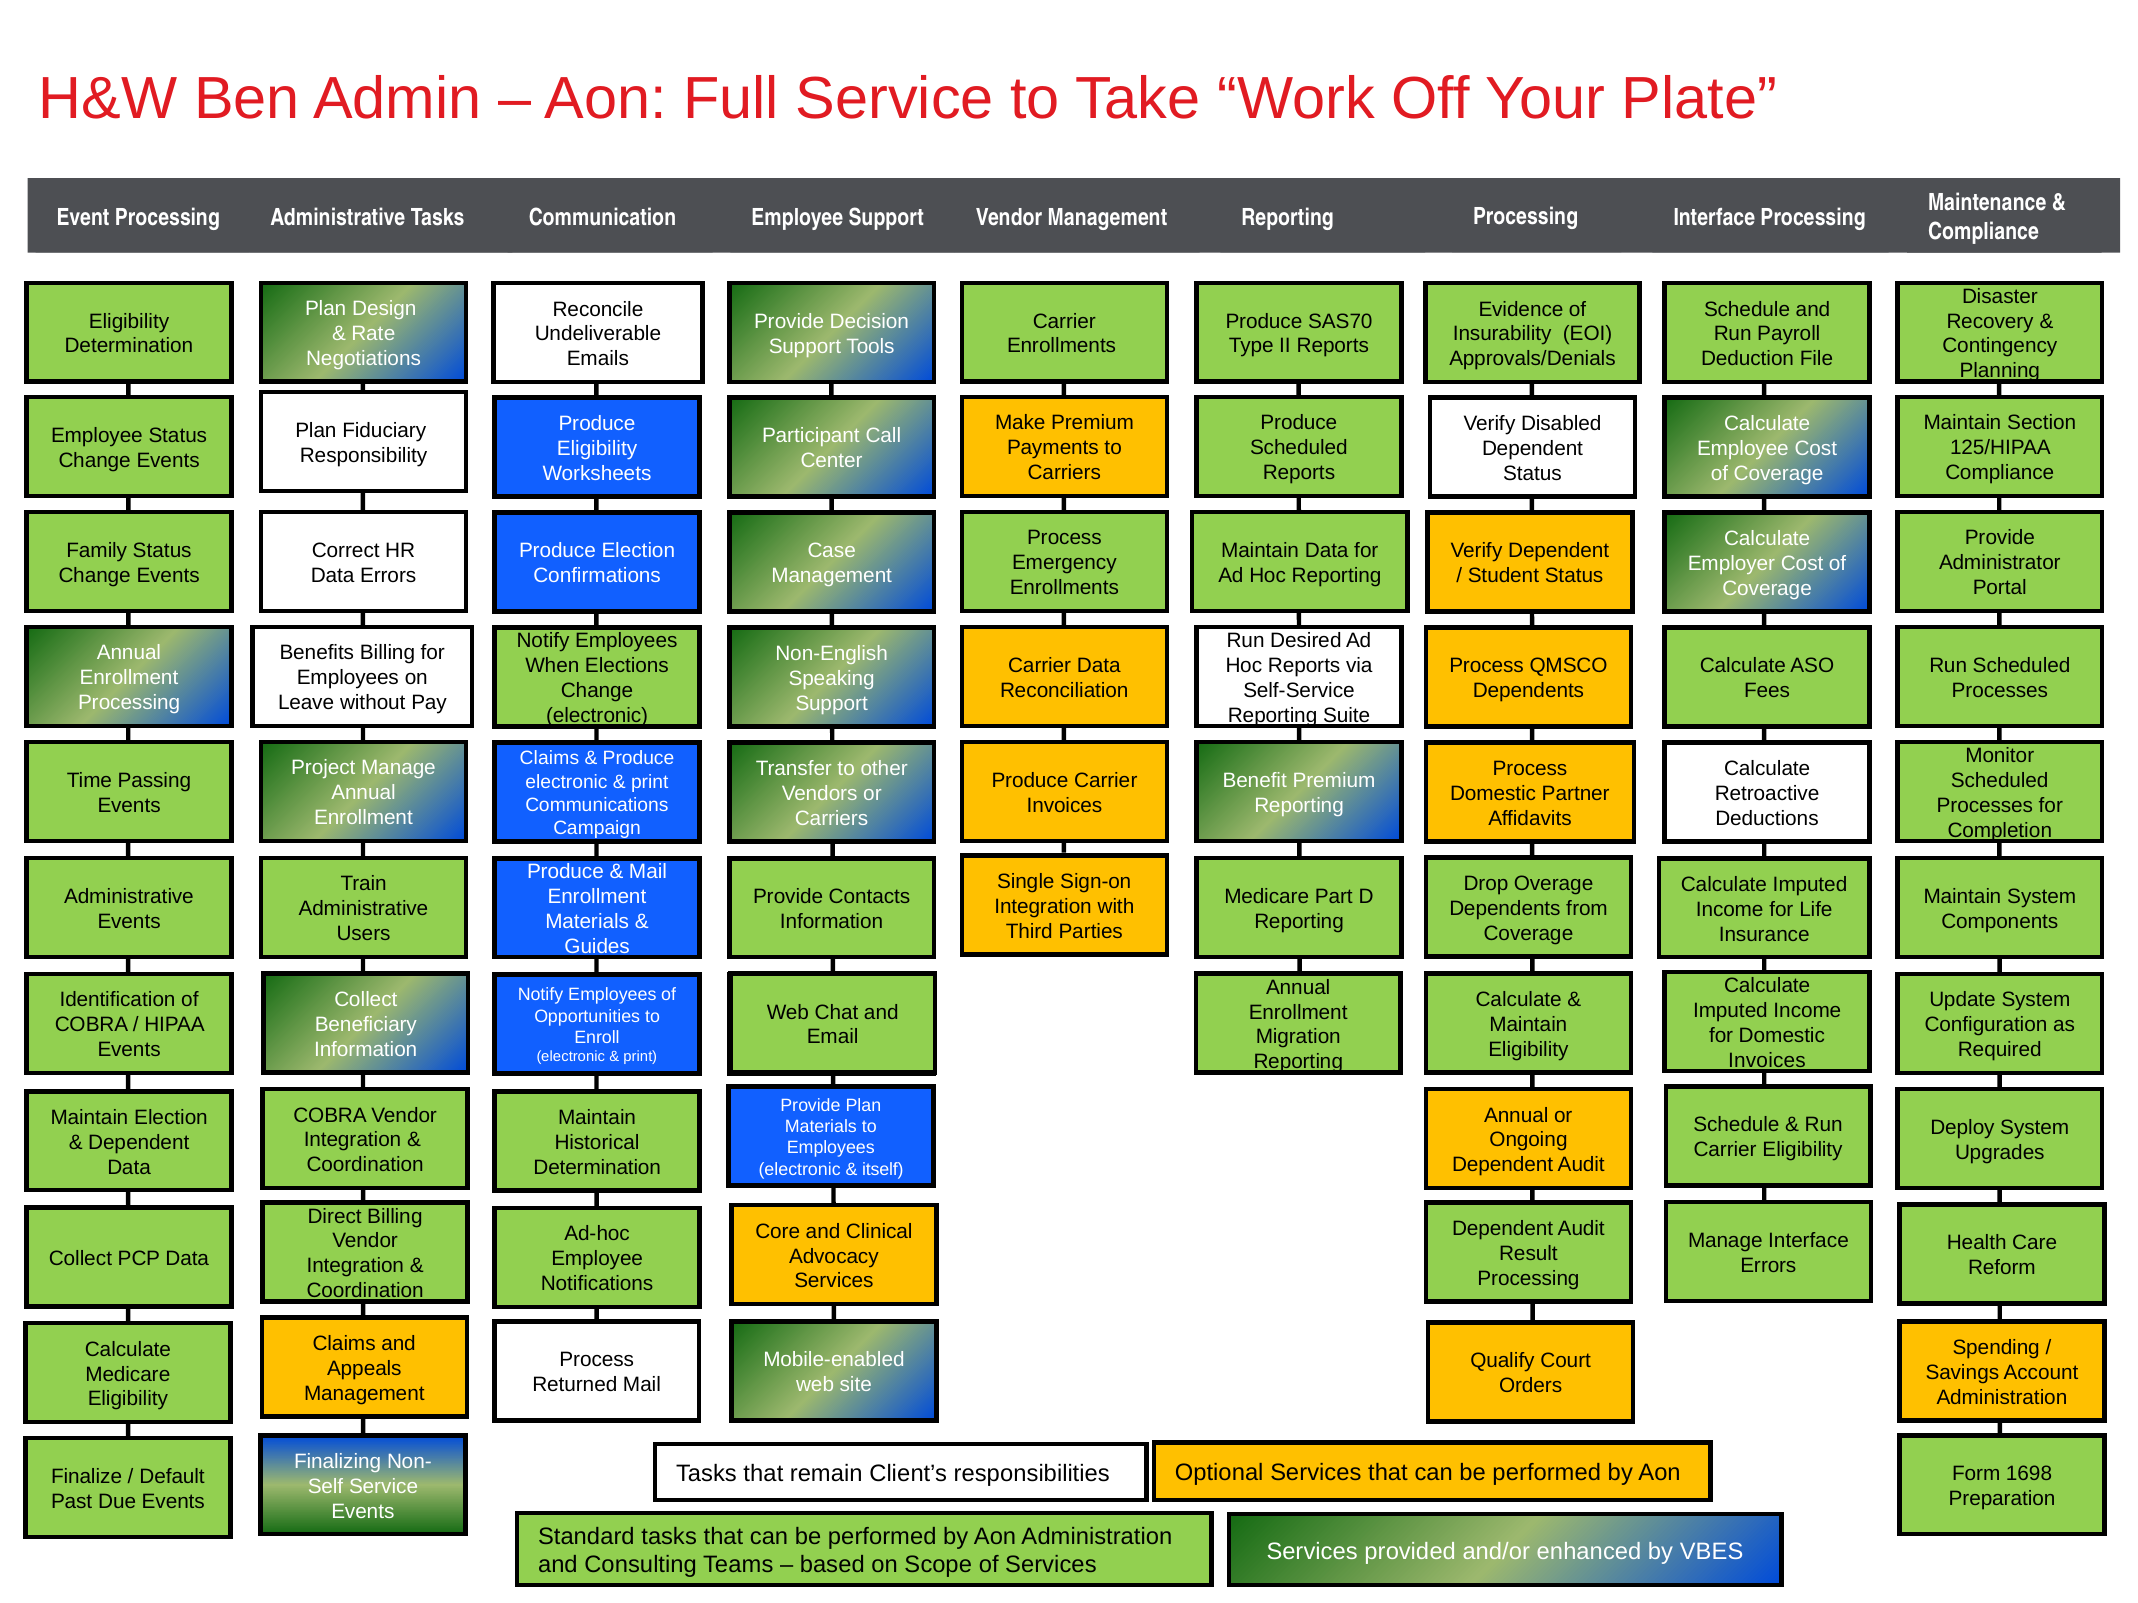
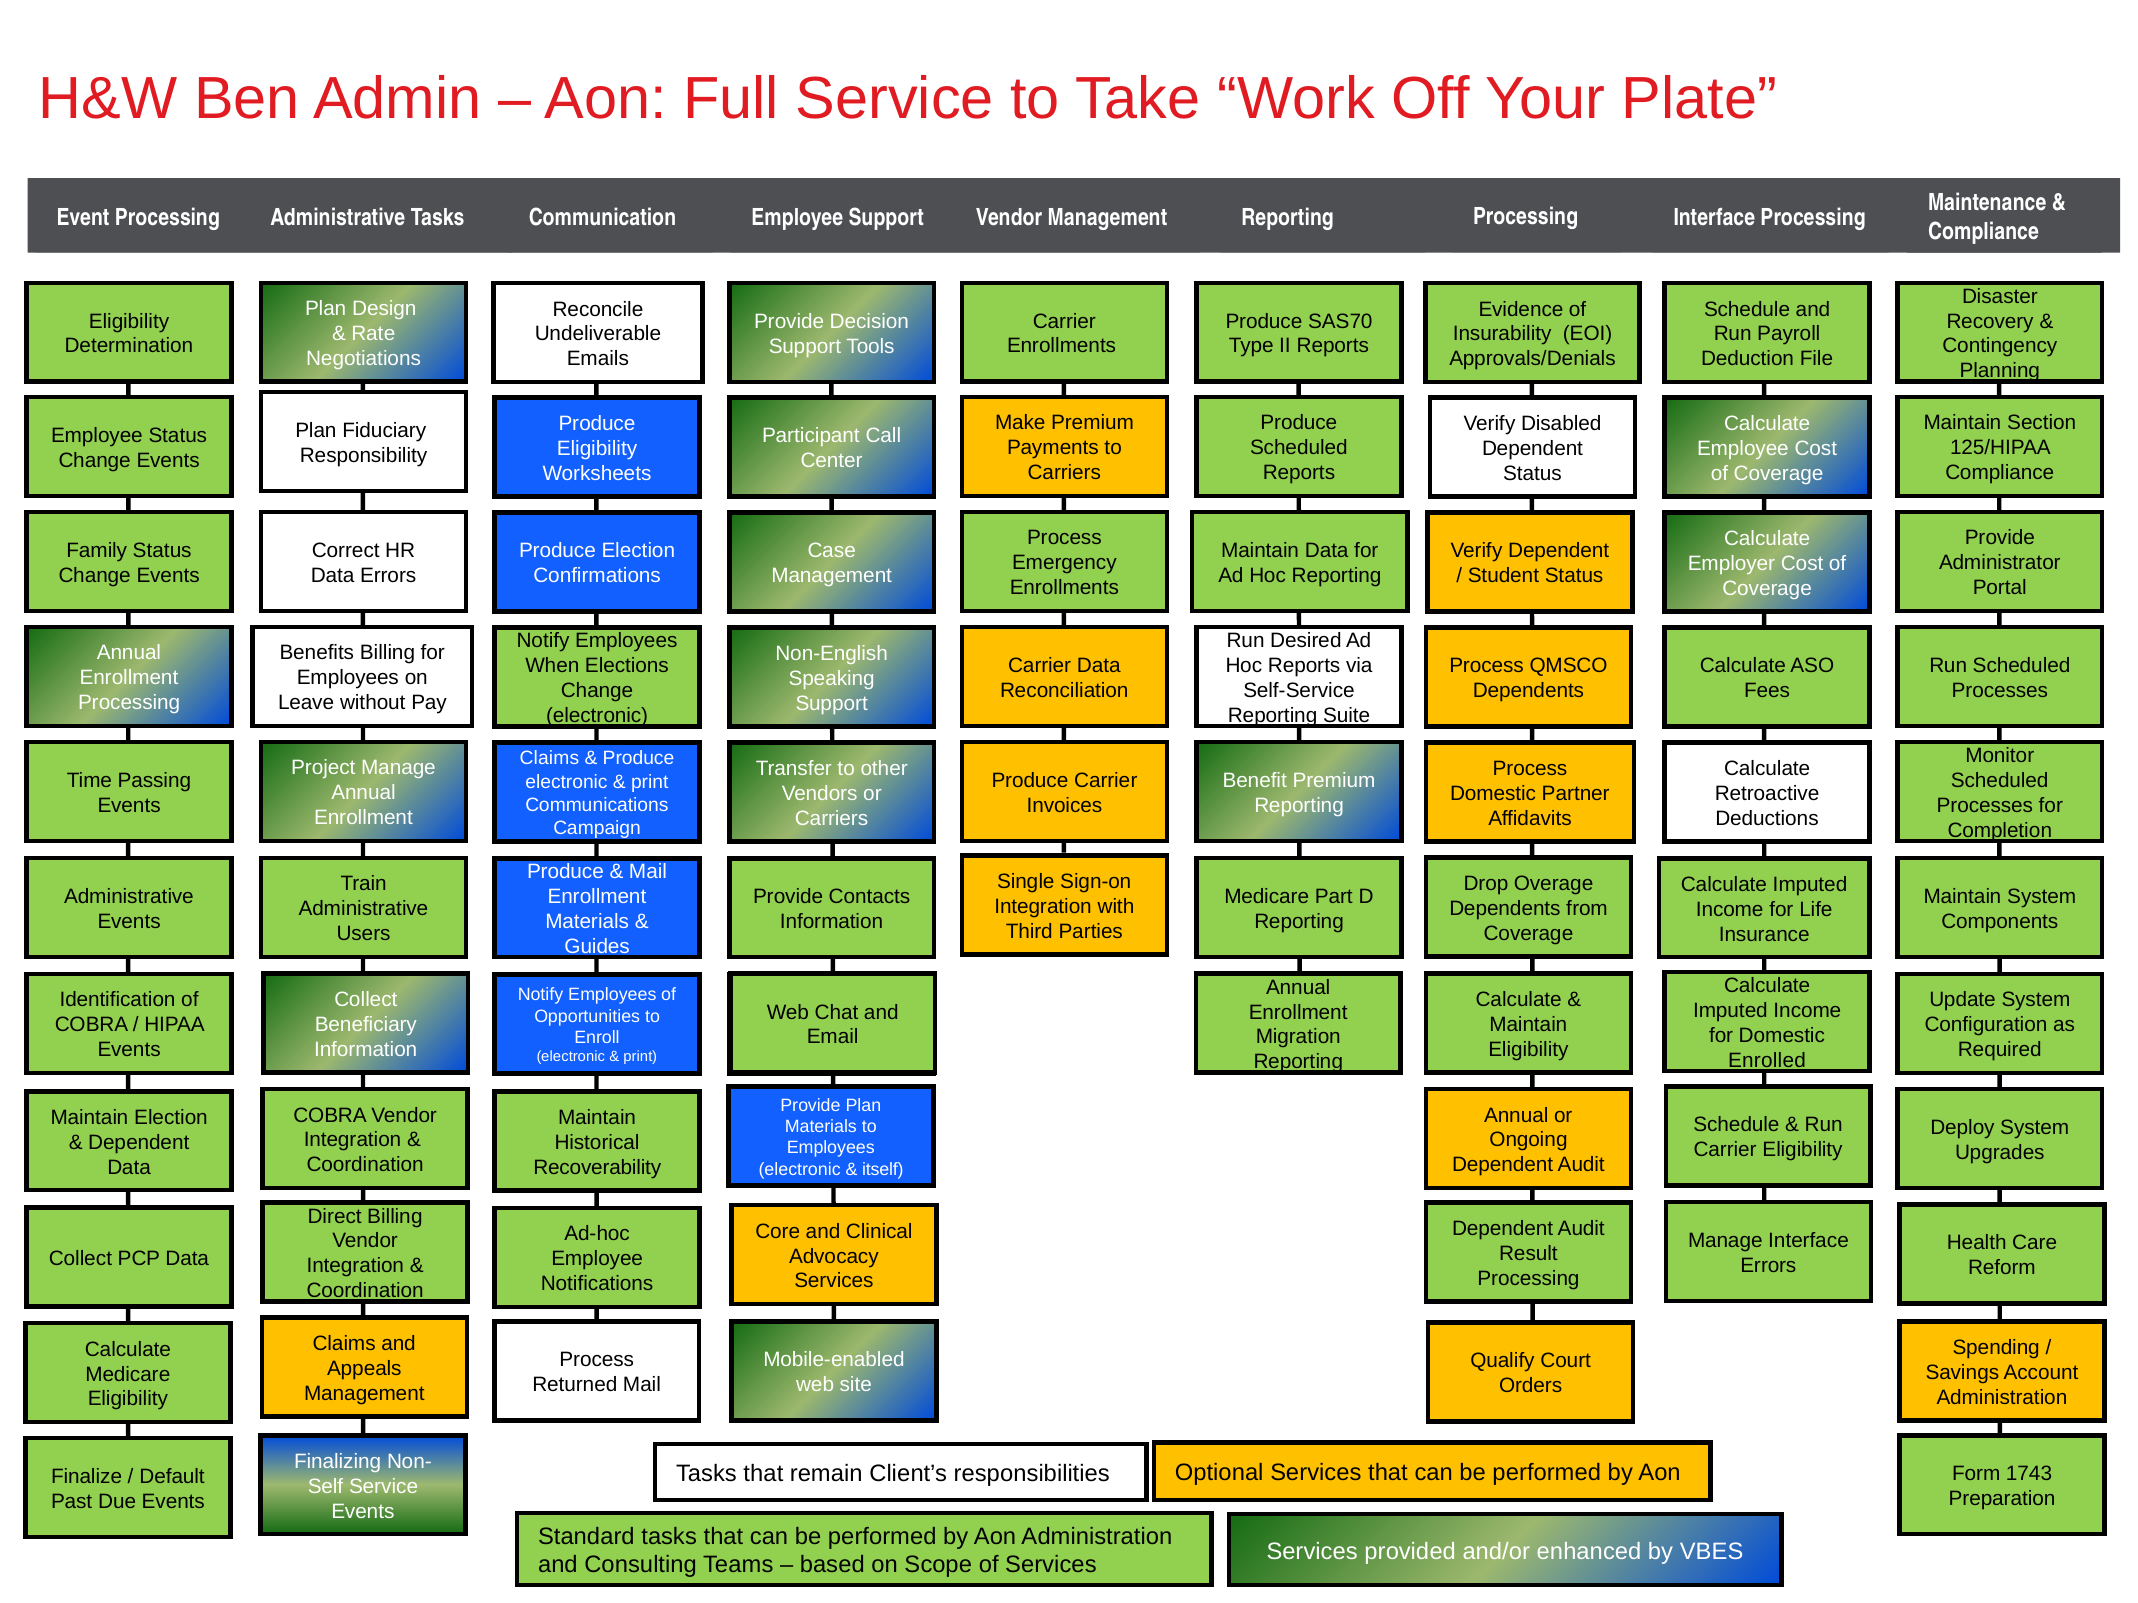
Invoices at (1767, 1061): Invoices -> Enrolled
Determination at (597, 1168): Determination -> Recoverability
1698: 1698 -> 1743
